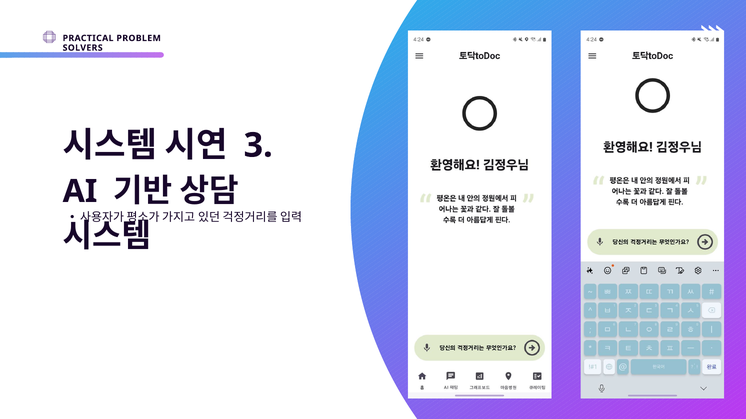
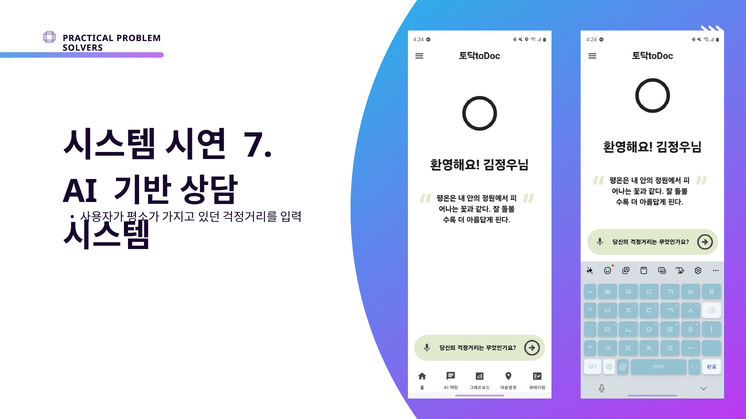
3: 3 -> 7
